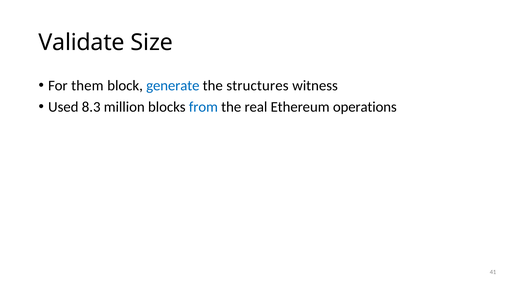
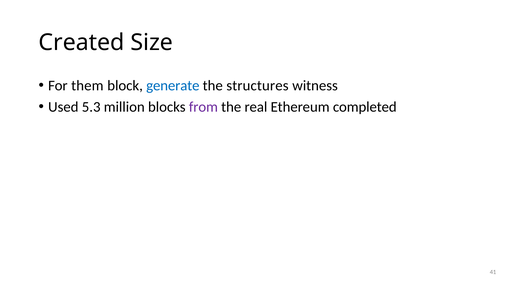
Validate: Validate -> Created
8.3: 8.3 -> 5.3
from colour: blue -> purple
operations: operations -> completed
